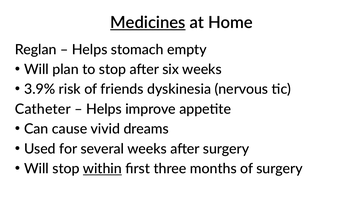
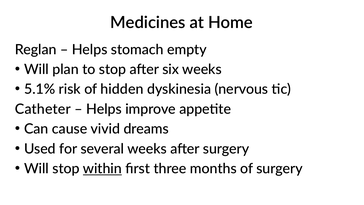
Medicines underline: present -> none
3.9%: 3.9% -> 5.1%
friends: friends -> hidden
